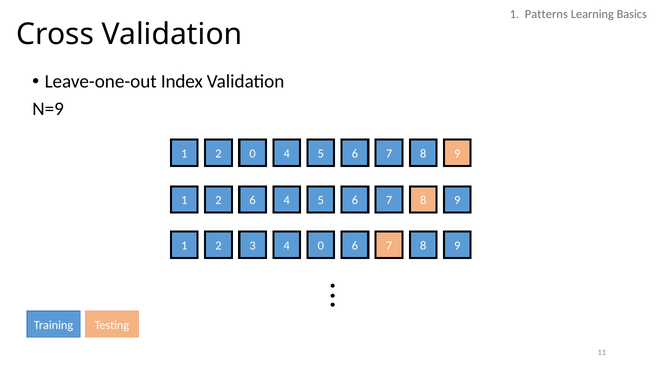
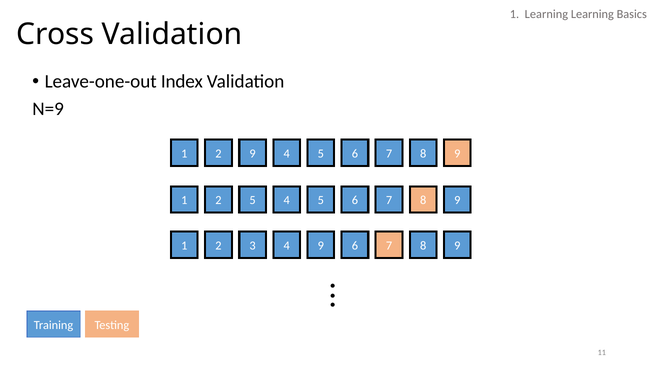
1 Patterns: Patterns -> Learning
2 0: 0 -> 9
2 6: 6 -> 5
4 0: 0 -> 9
